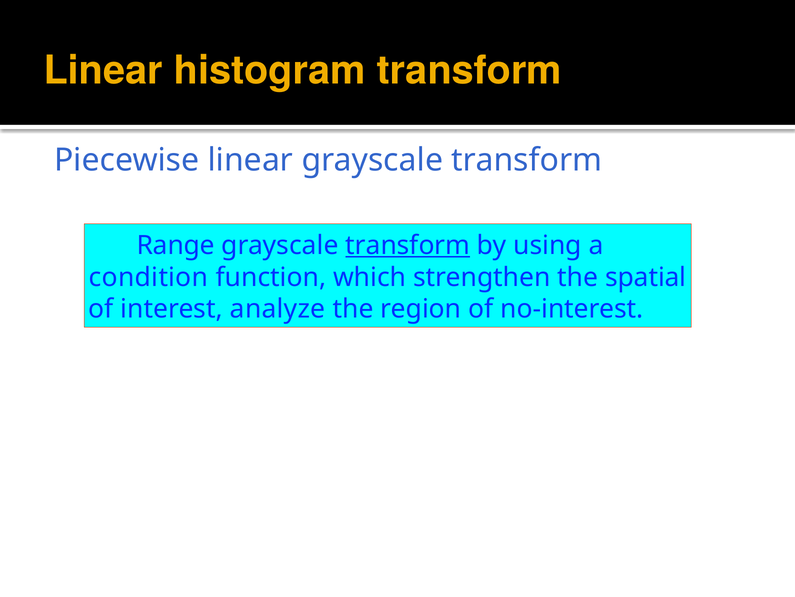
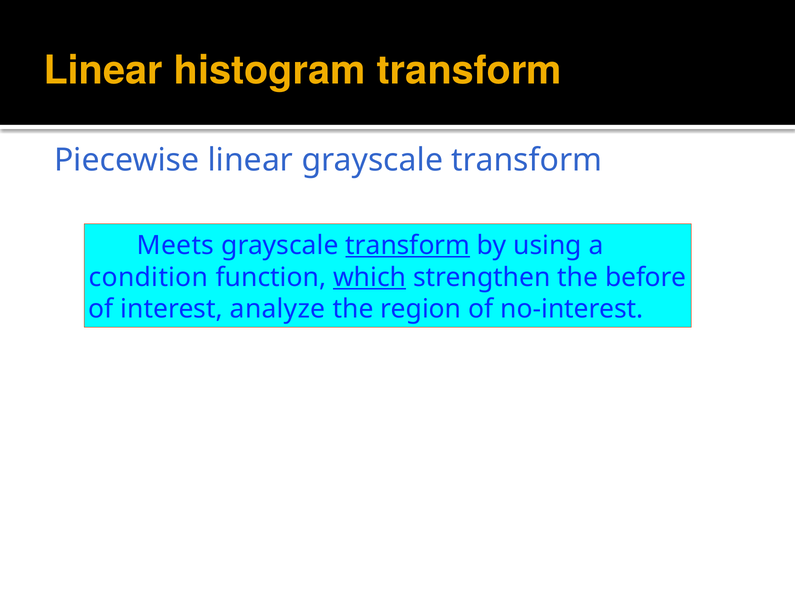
Range: Range -> Meets
which underline: none -> present
spatial: spatial -> before
